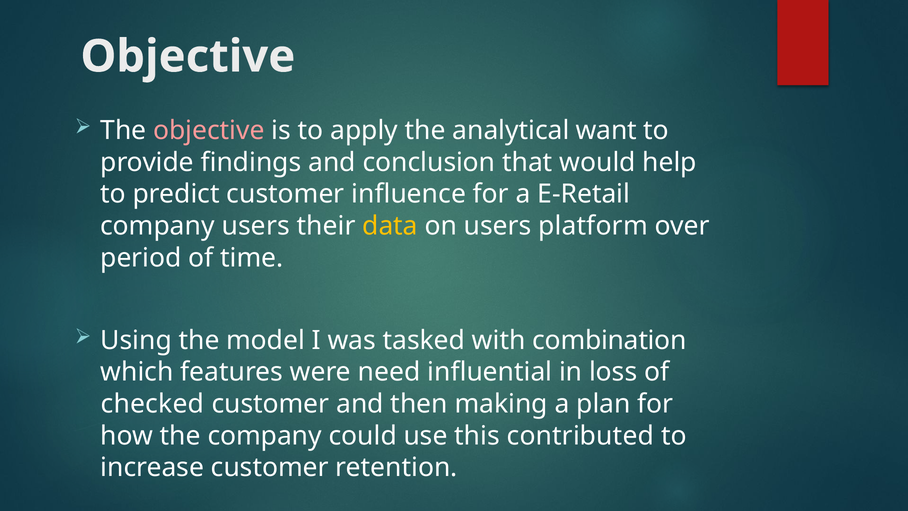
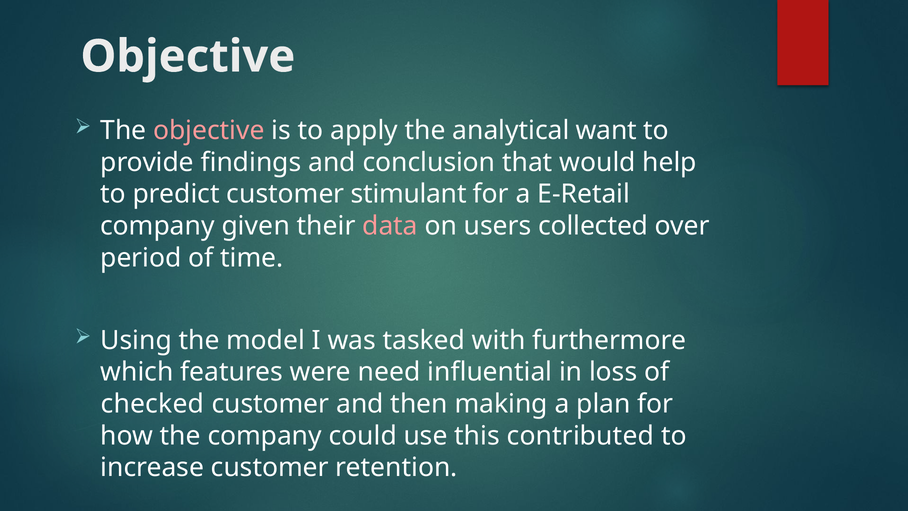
influence: influence -> stimulant
company users: users -> given
data colour: yellow -> pink
platform: platform -> collected
combination: combination -> furthermore
